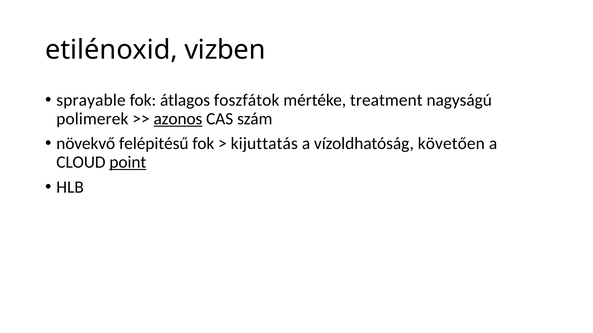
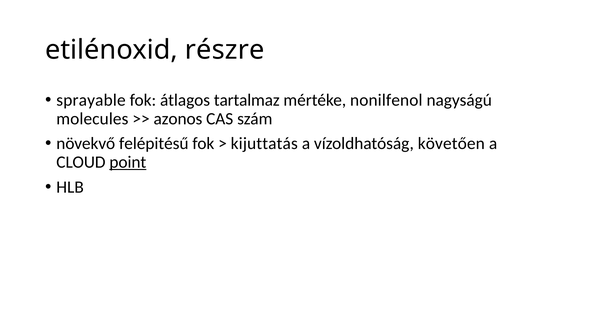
vizben: vizben -> részre
foszfátok: foszfátok -> tartalmaz
treatment: treatment -> nonilfenol
polimerek: polimerek -> molecules
azonos underline: present -> none
